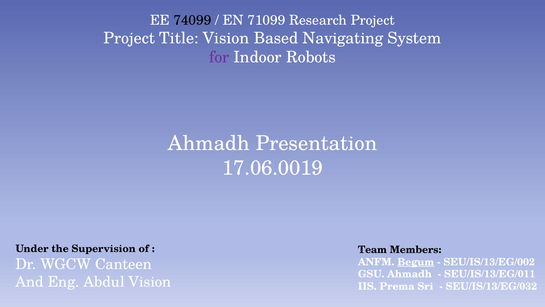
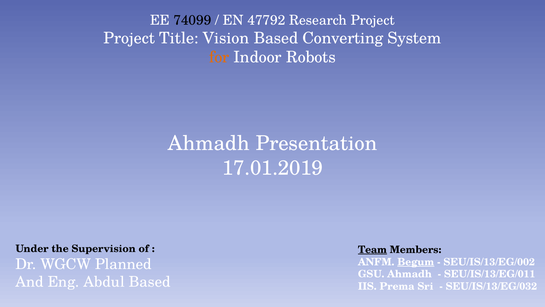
71099: 71099 -> 47792
Navigating: Navigating -> Converting
for colour: purple -> orange
17.06.0019: 17.06.0019 -> 17.01.2019
Team underline: none -> present
Canteen: Canteen -> Planned
Abdul Vision: Vision -> Based
